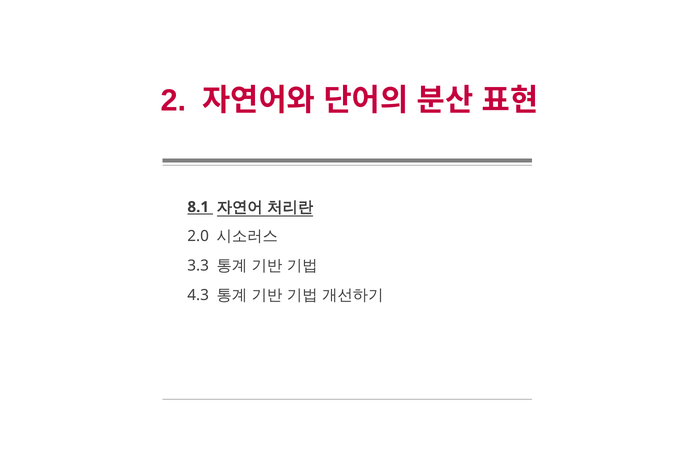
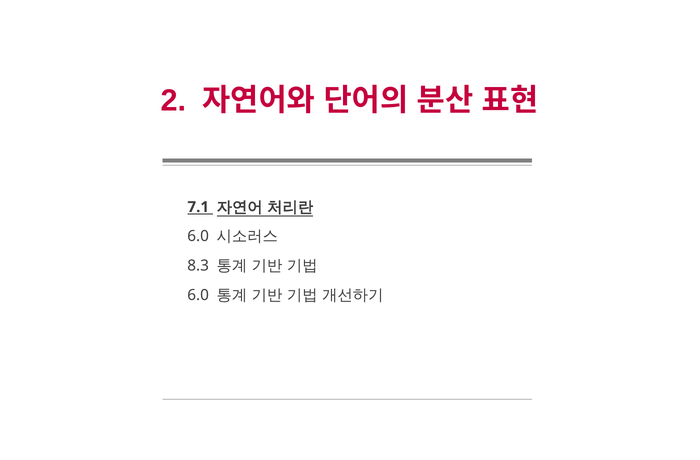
8.1: 8.1 -> 7.1
2.0 at (198, 236): 2.0 -> 6.0
3.3: 3.3 -> 8.3
4.3 at (198, 295): 4.3 -> 6.0
